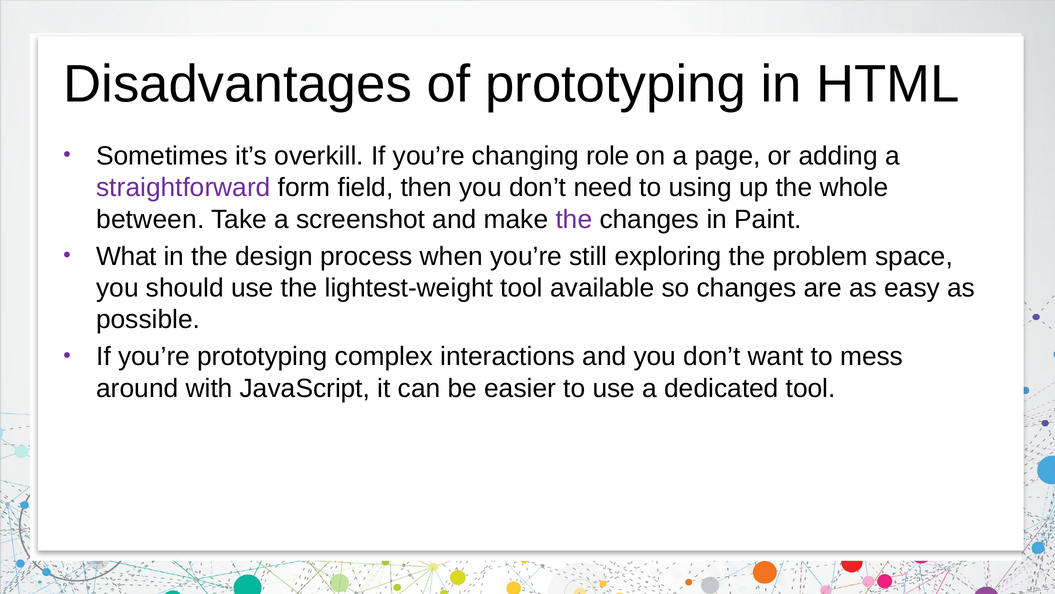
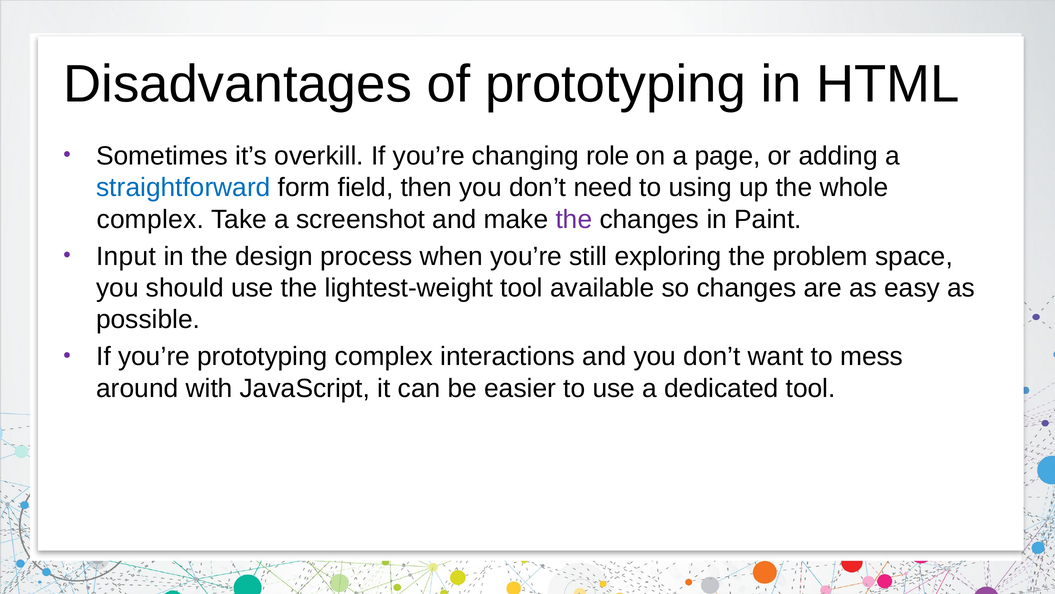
straightforward colour: purple -> blue
between at (150, 219): between -> complex
What: What -> Input
